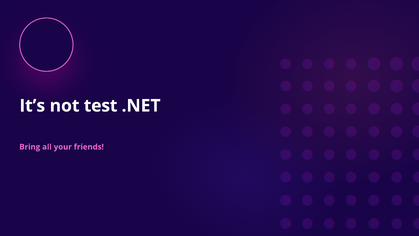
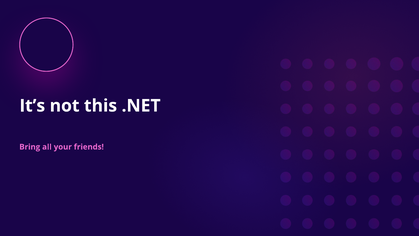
test: test -> this
